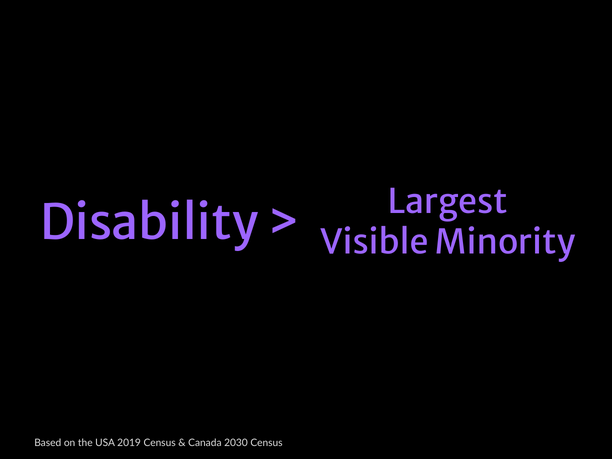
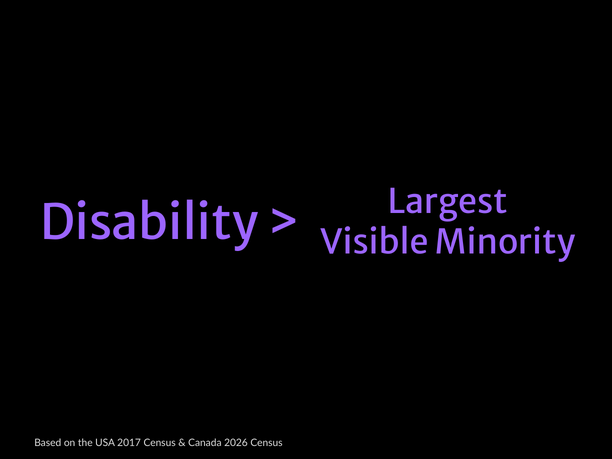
2019: 2019 -> 2017
2030: 2030 -> 2026
